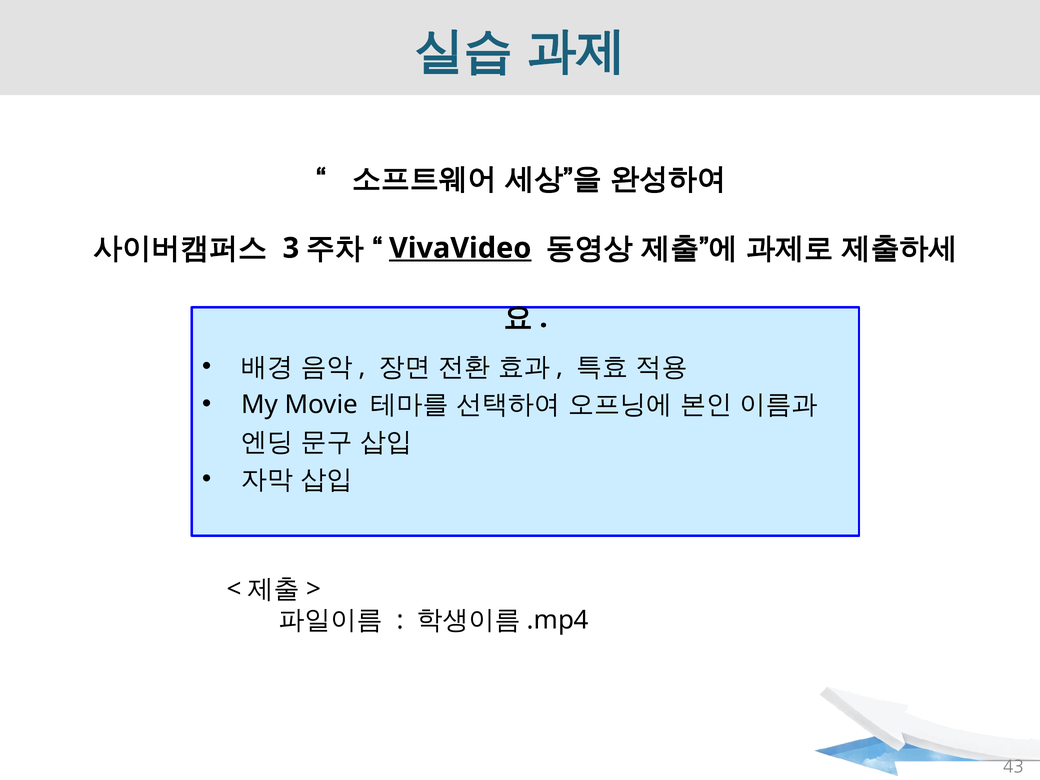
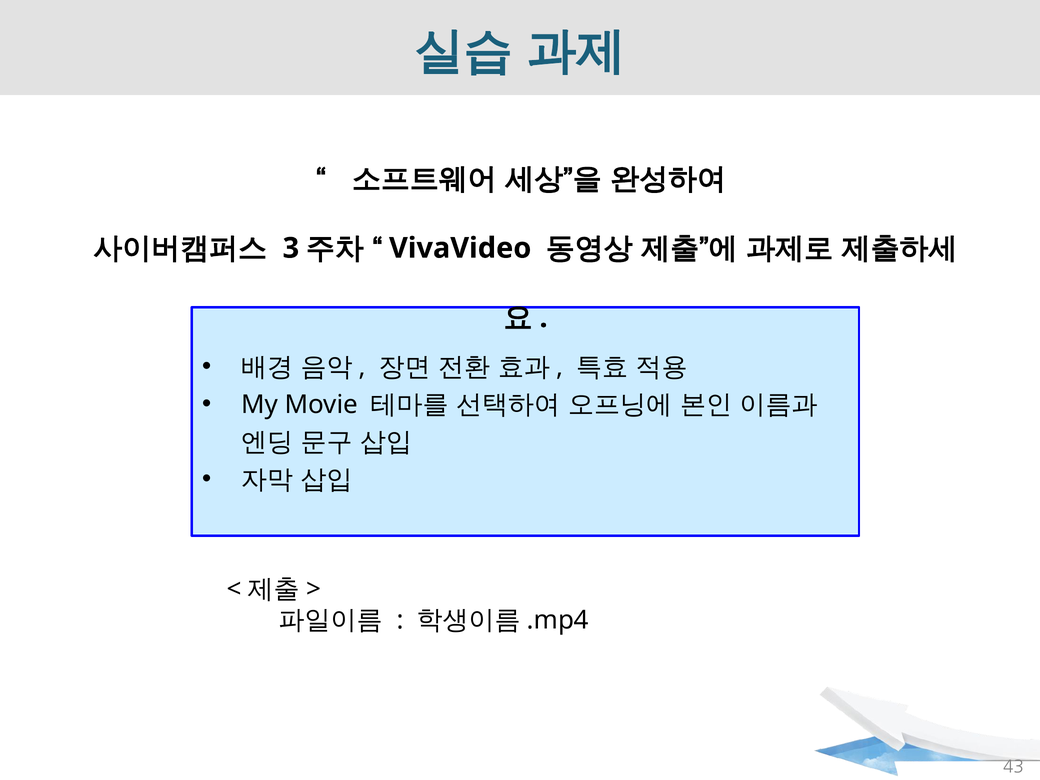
VivaVideo underline: present -> none
